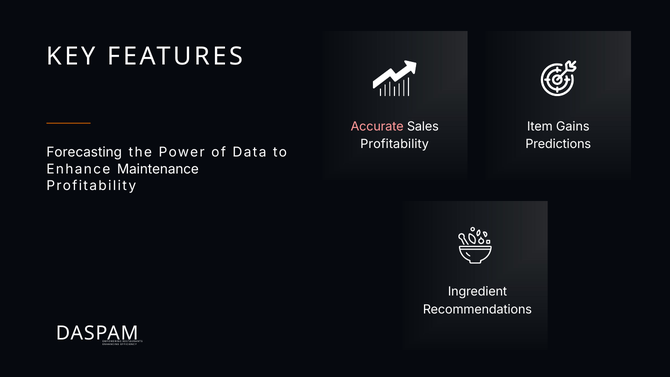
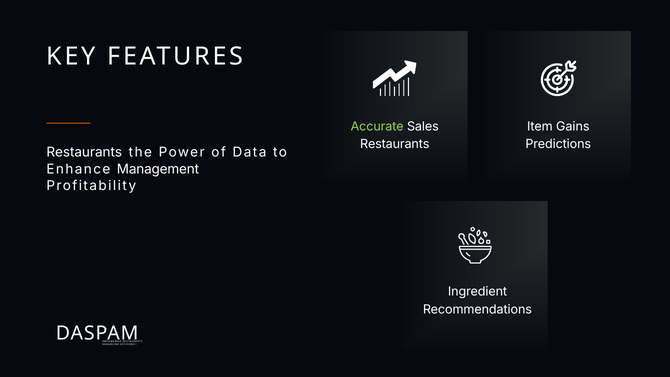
Accurate colour: pink -> light green
Profitability at (395, 144): Profitability -> Restaurants
Forecasting at (84, 152): Forecasting -> Restaurants
Maintenance: Maintenance -> Management
